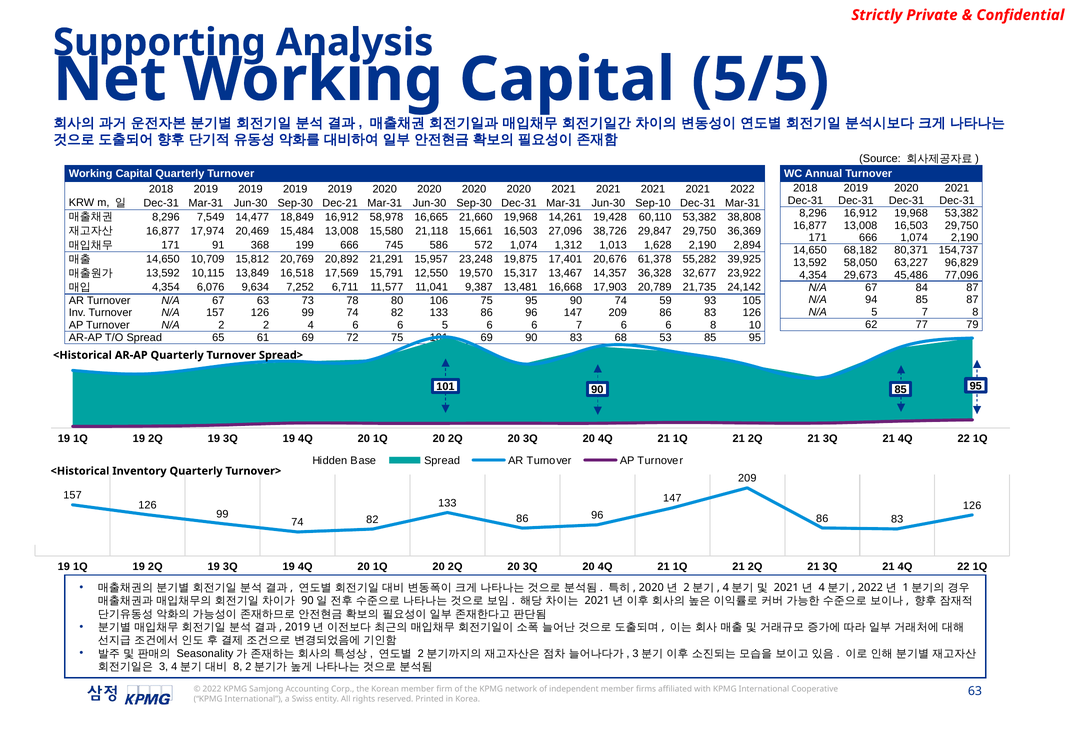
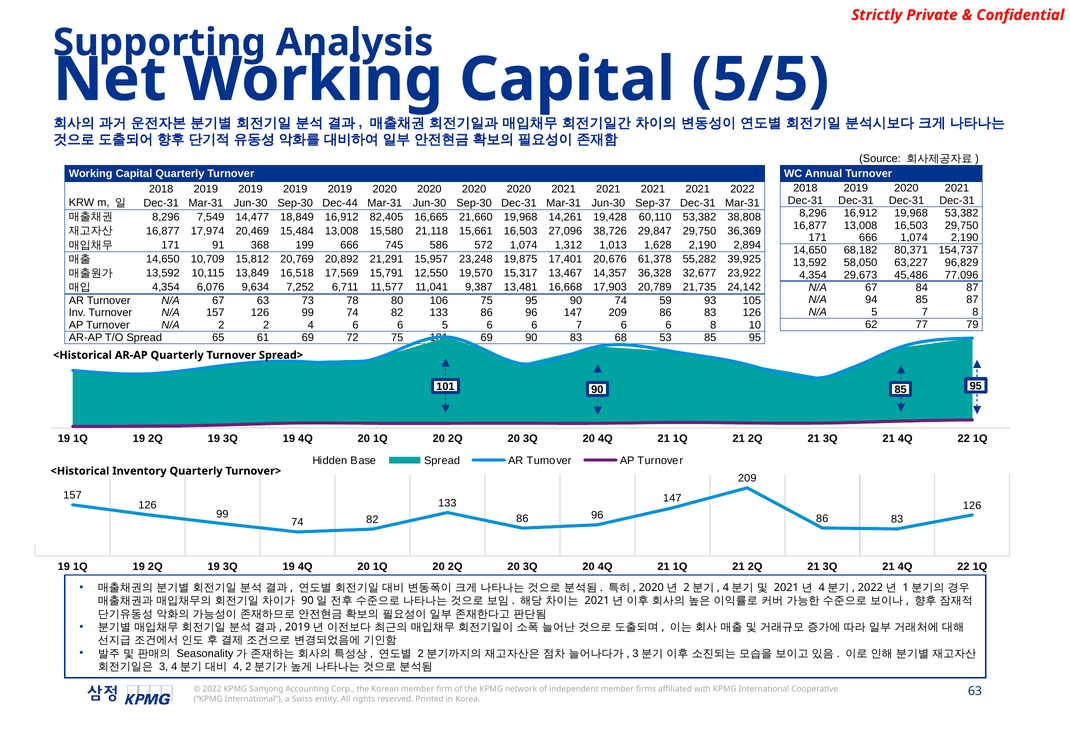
Dec-21: Dec-21 -> Dec-44
Sep-10: Sep-10 -> Sep-37
58,978: 58,978 -> 82,405
8 at (238, 666): 8 -> 4
